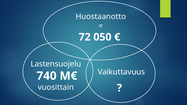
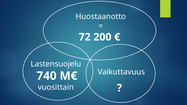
050: 050 -> 200
